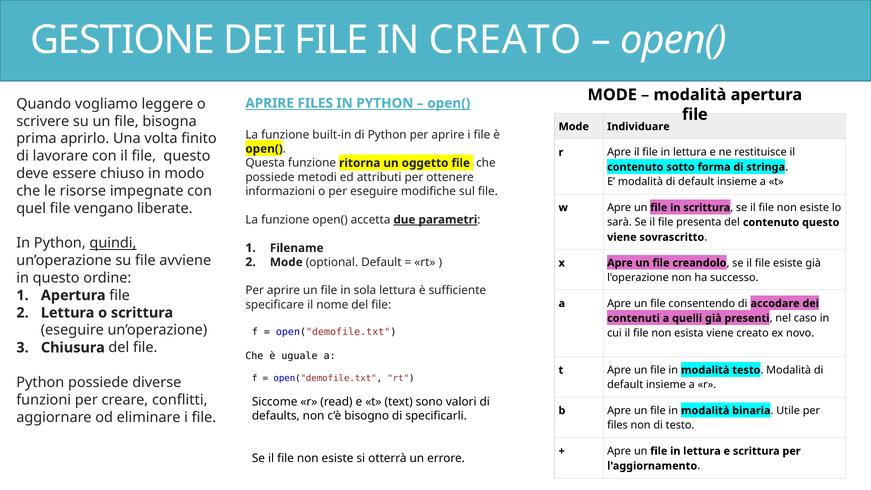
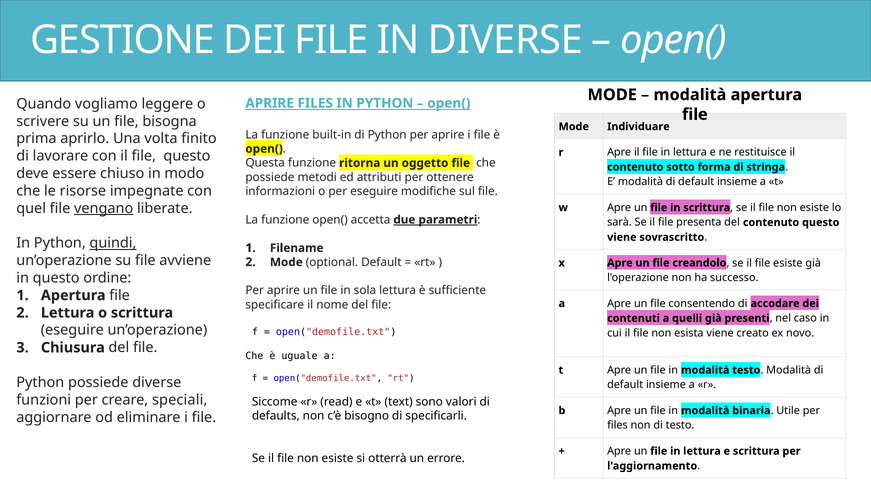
IN CREATO: CREATO -> DIVERSE
vengano underline: none -> present
conflitti: conflitti -> speciali
